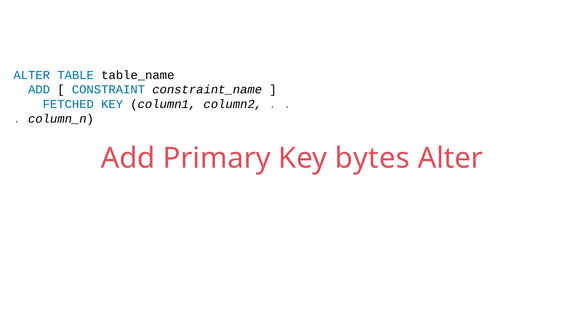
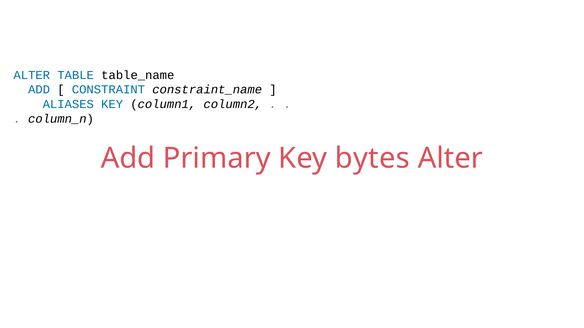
FETCHED: FETCHED -> ALIASES
